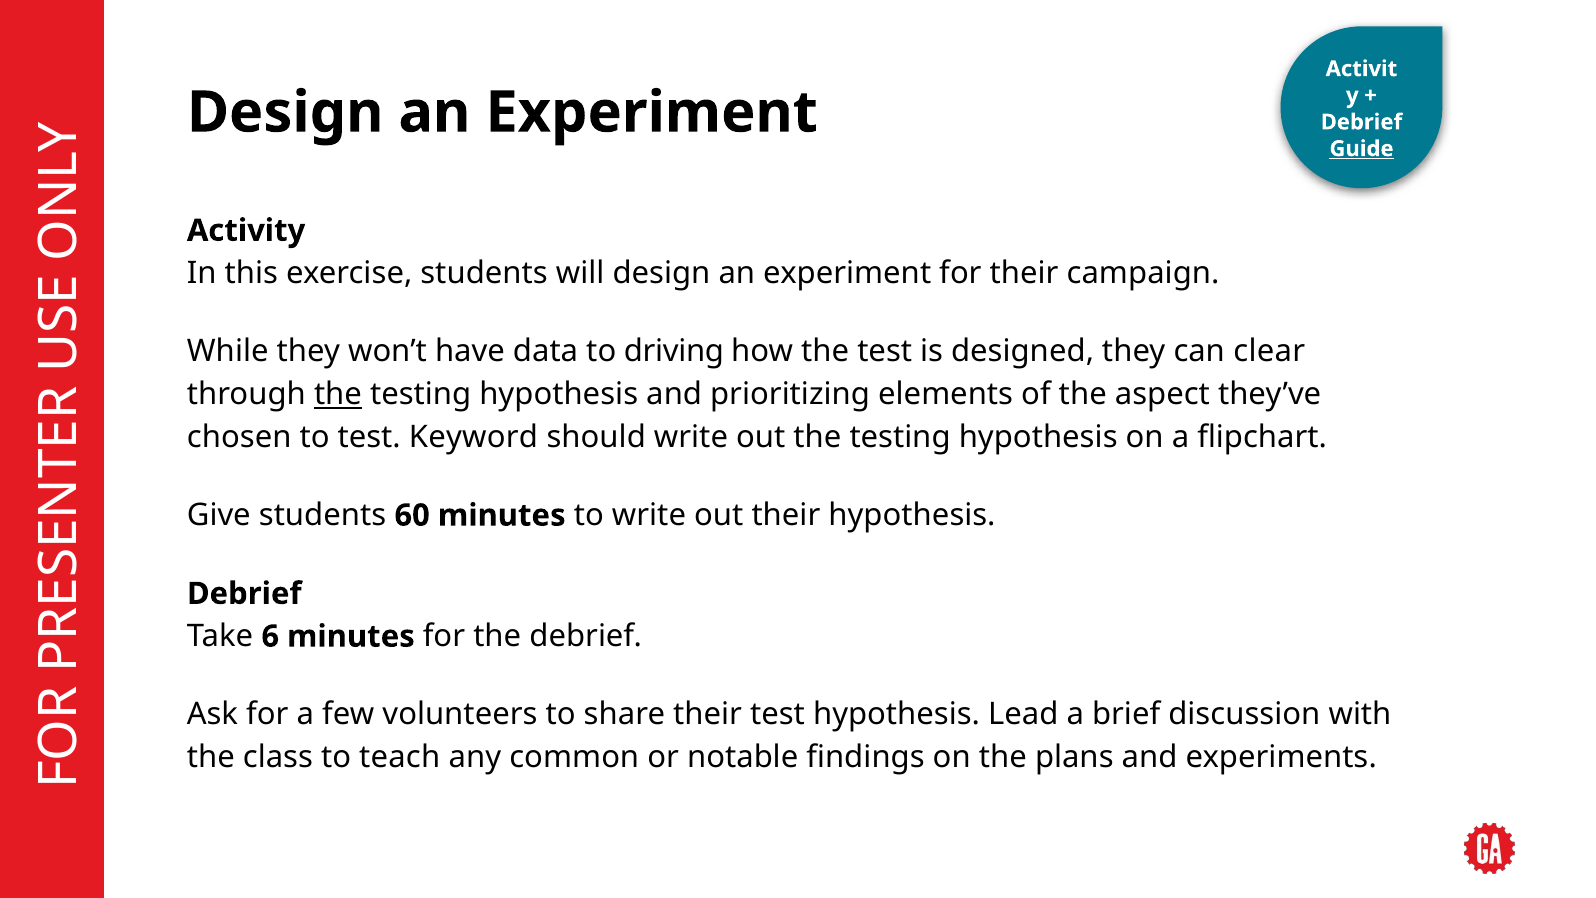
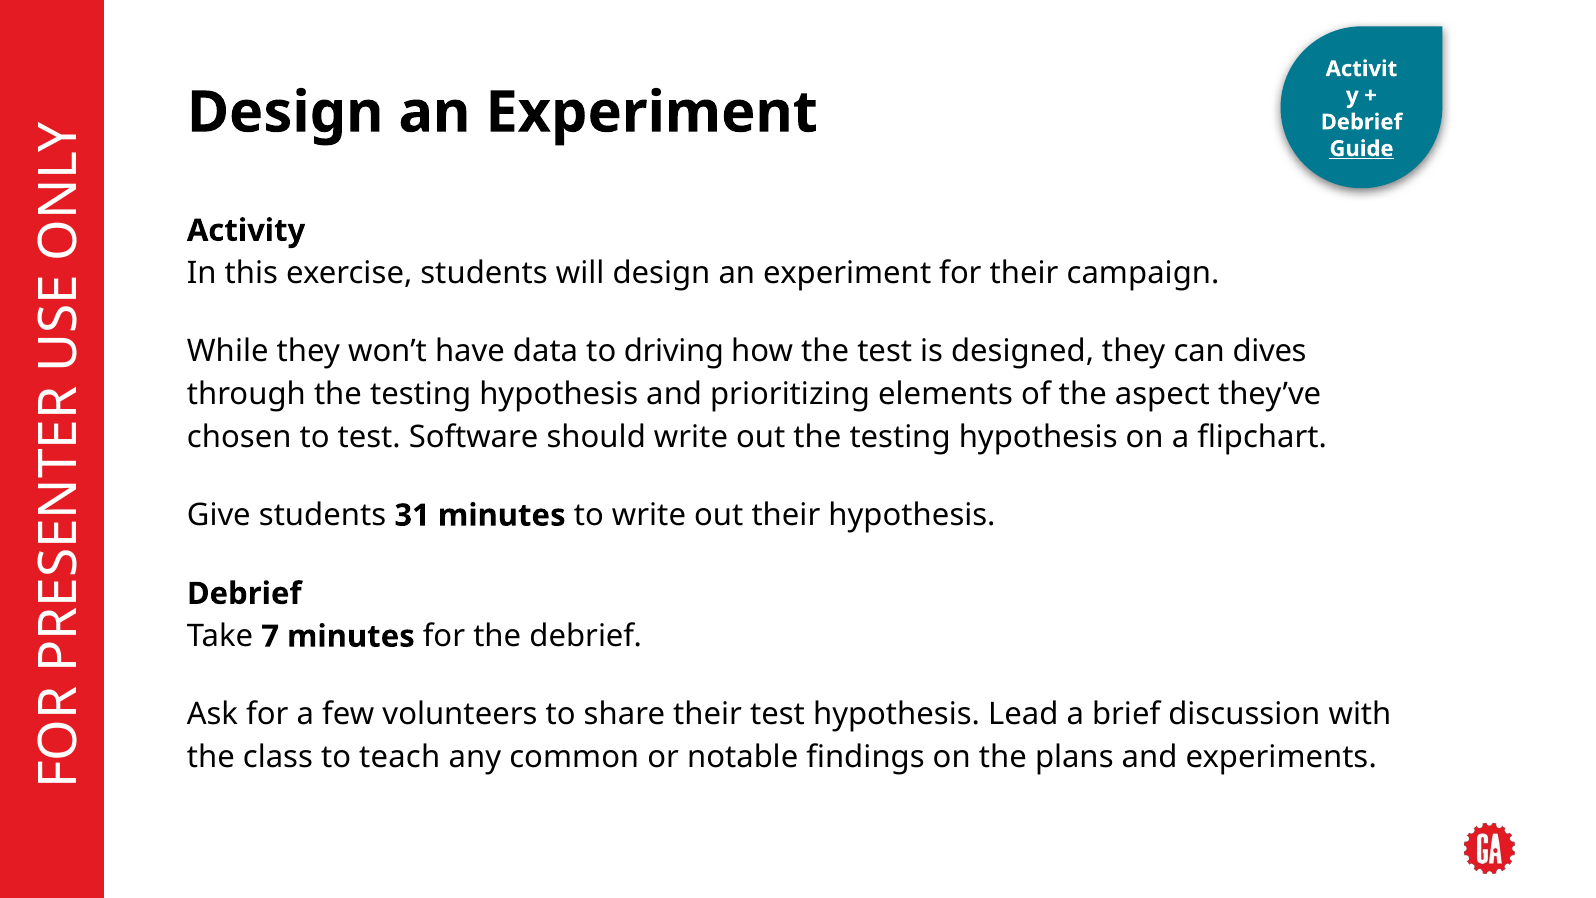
clear: clear -> dives
the at (338, 394) underline: present -> none
Keyword: Keyword -> Software
60: 60 -> 31
6: 6 -> 7
